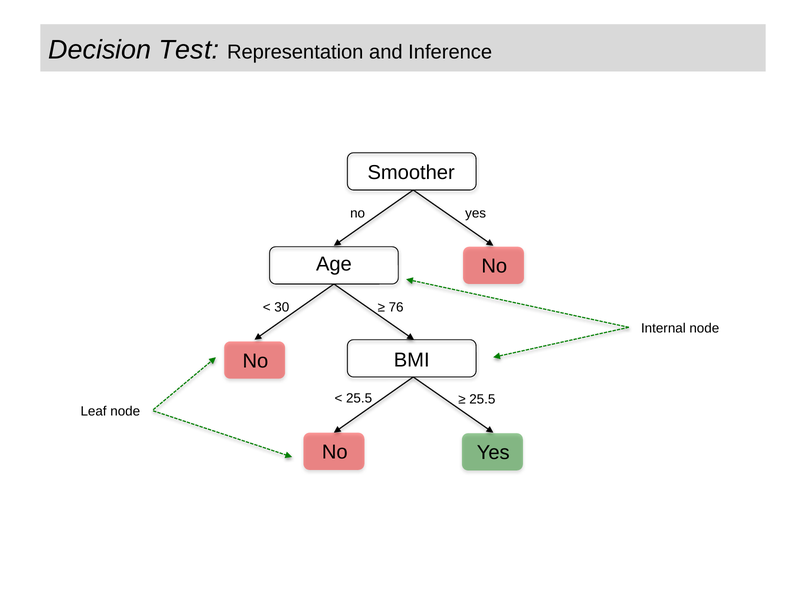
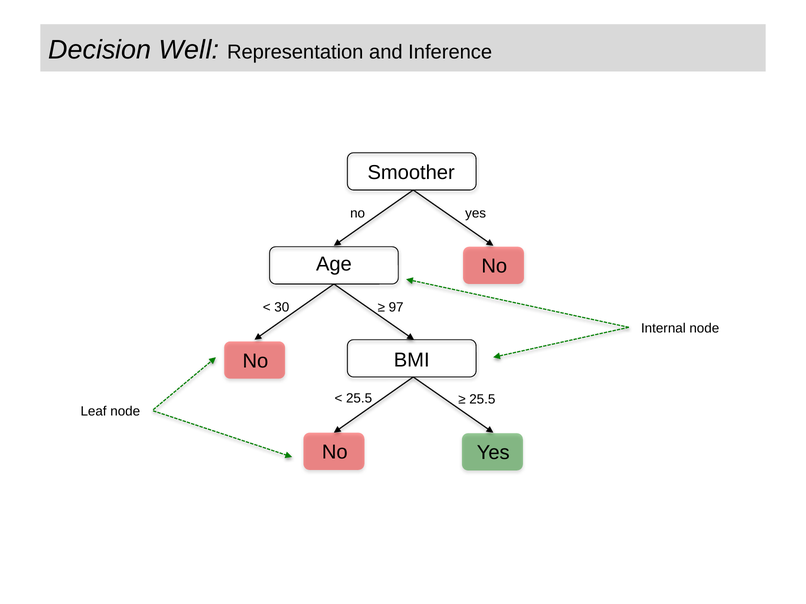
Test: Test -> Well
76: 76 -> 97
